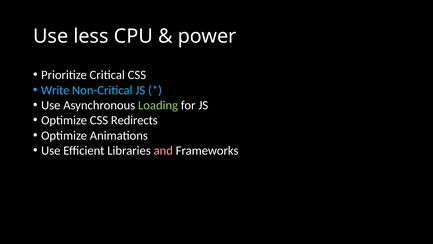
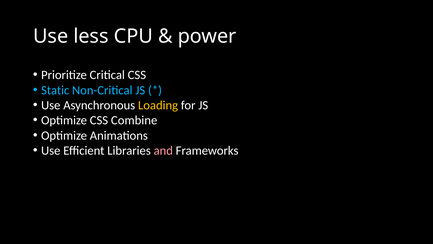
Write: Write -> Static
Loading colour: light green -> yellow
Redirects: Redirects -> Combine
